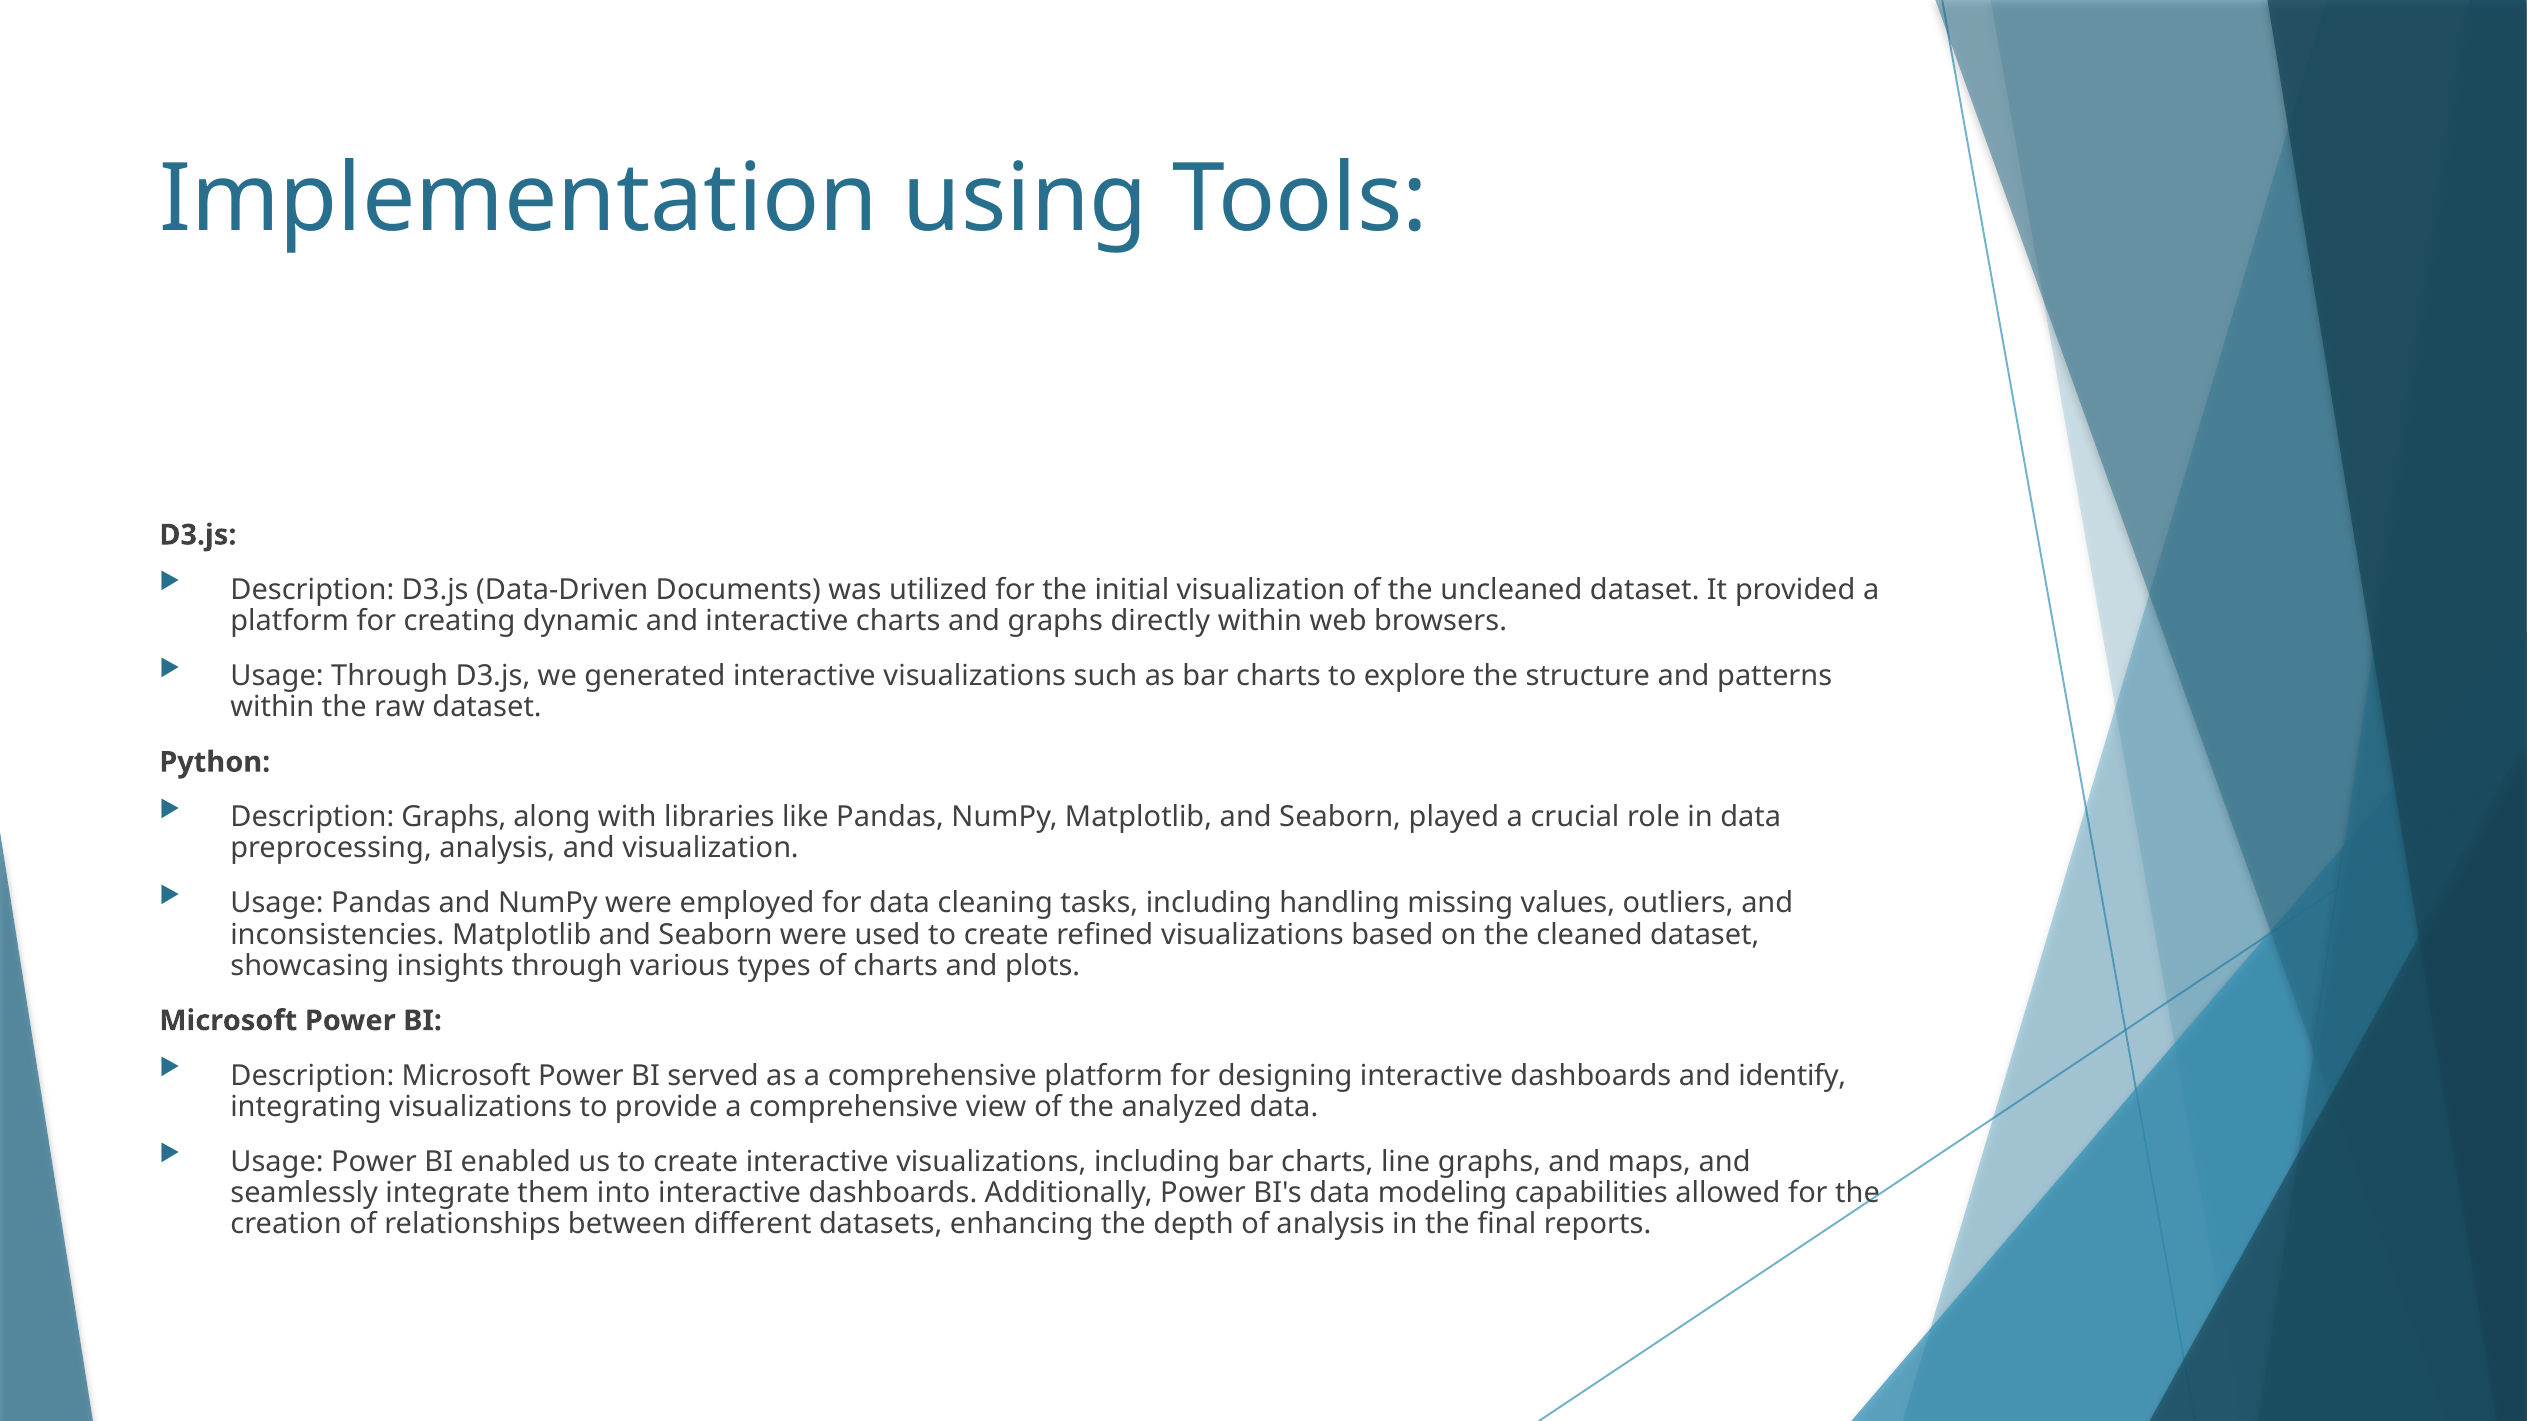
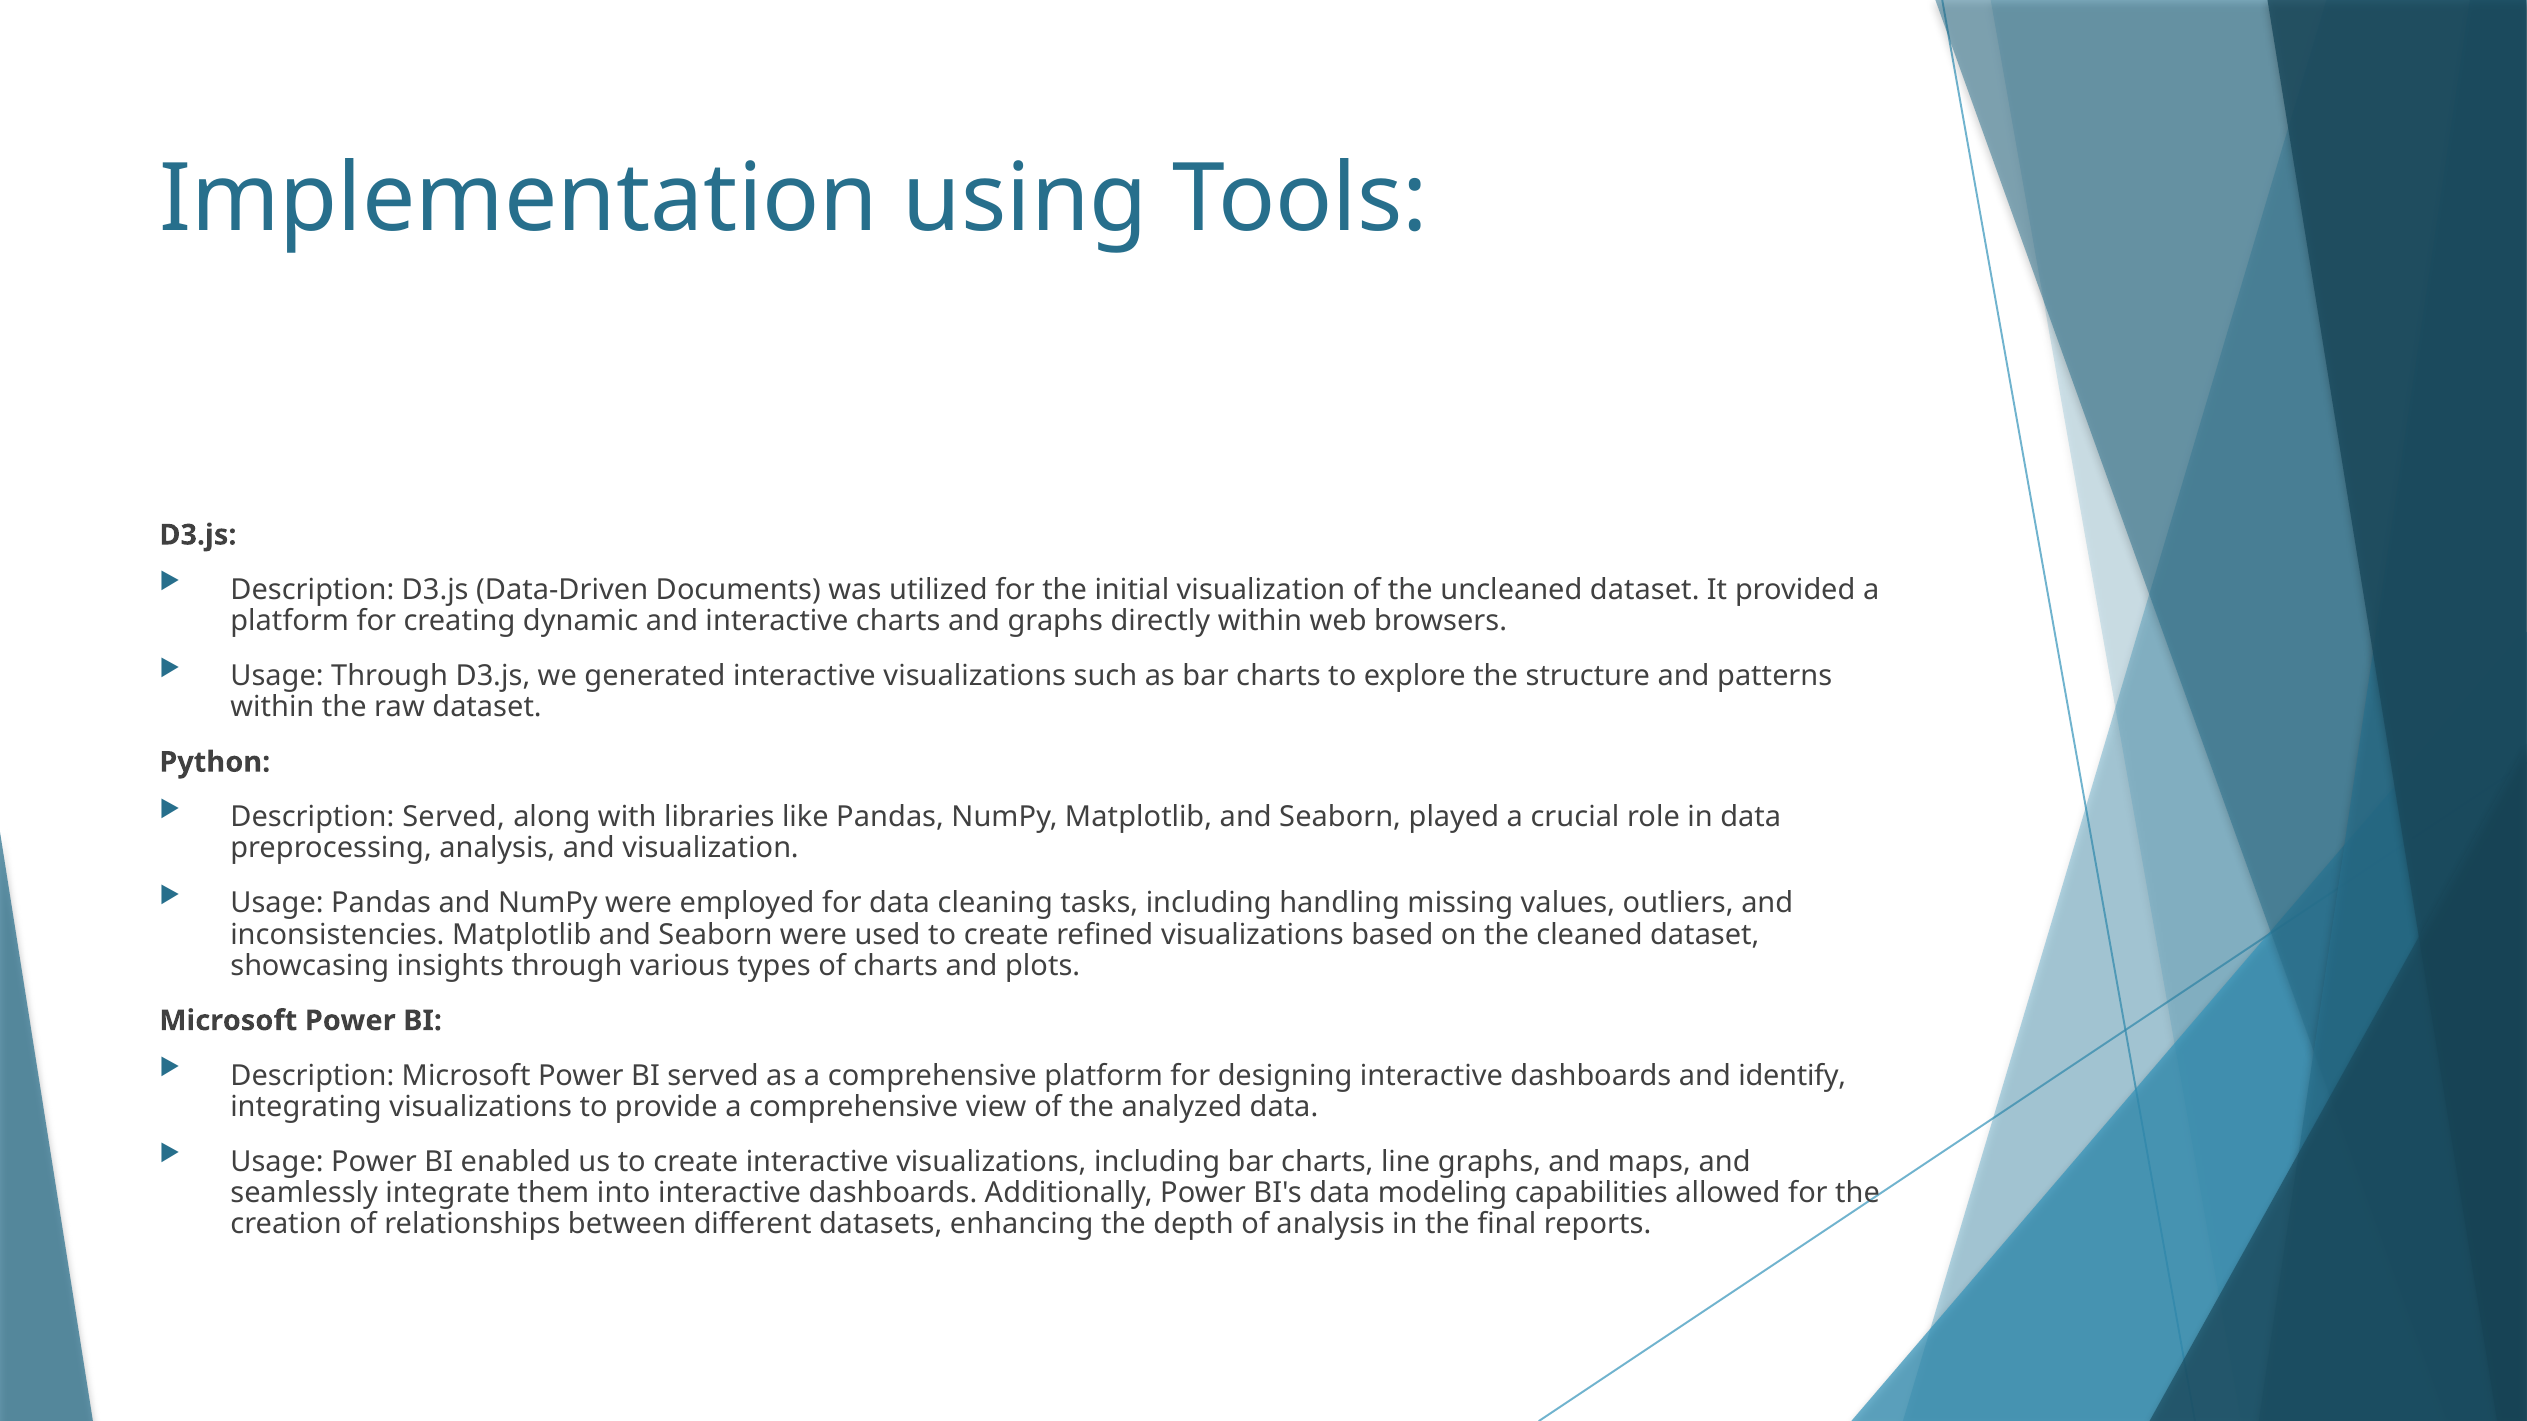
Description Graphs: Graphs -> Served
